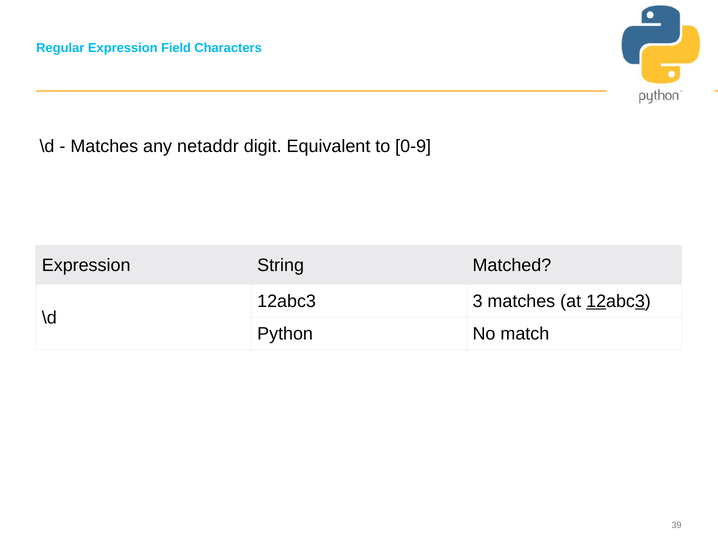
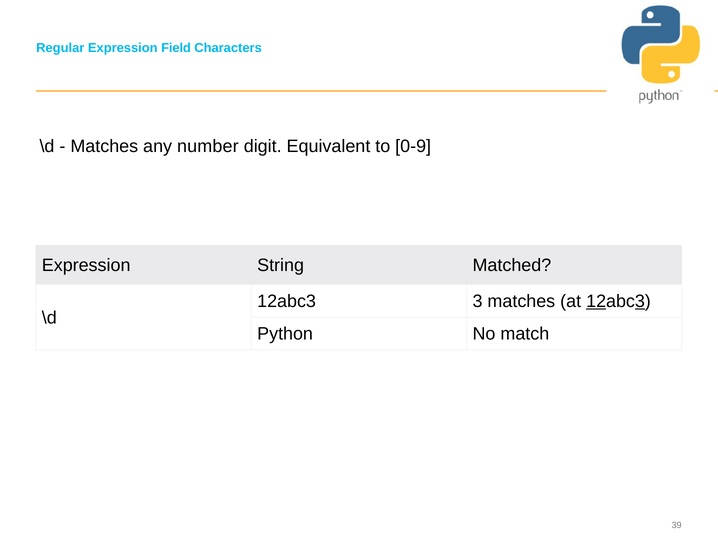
netaddr: netaddr -> number
